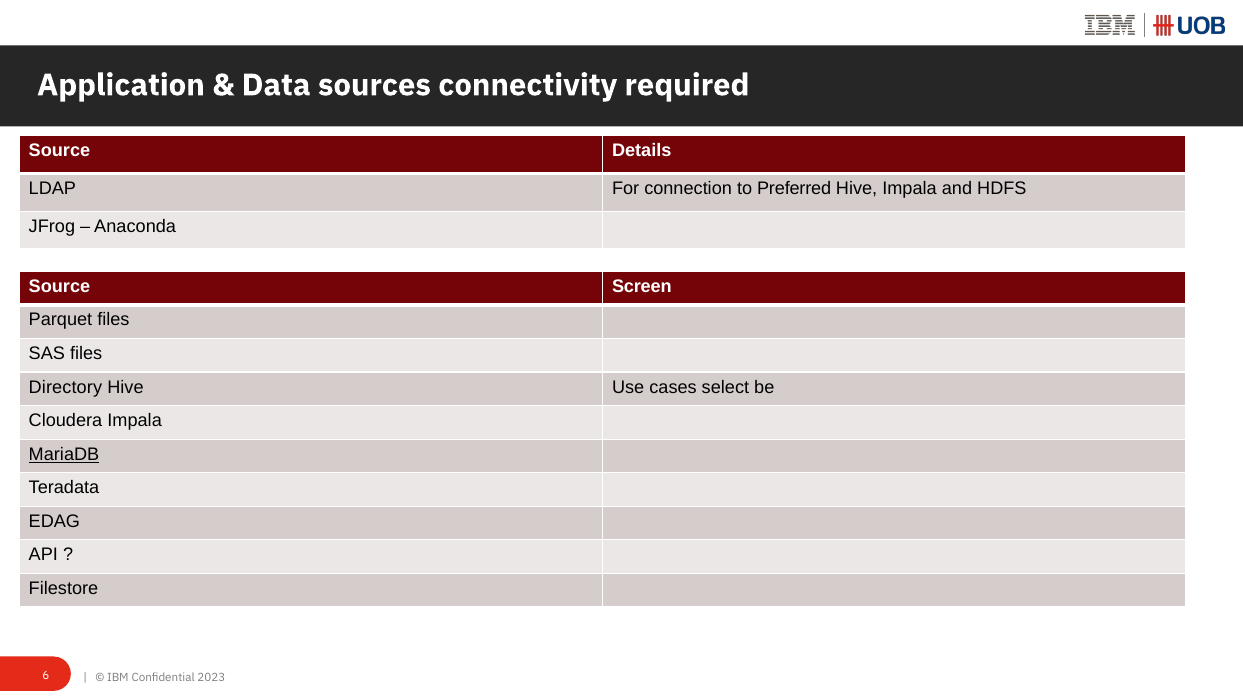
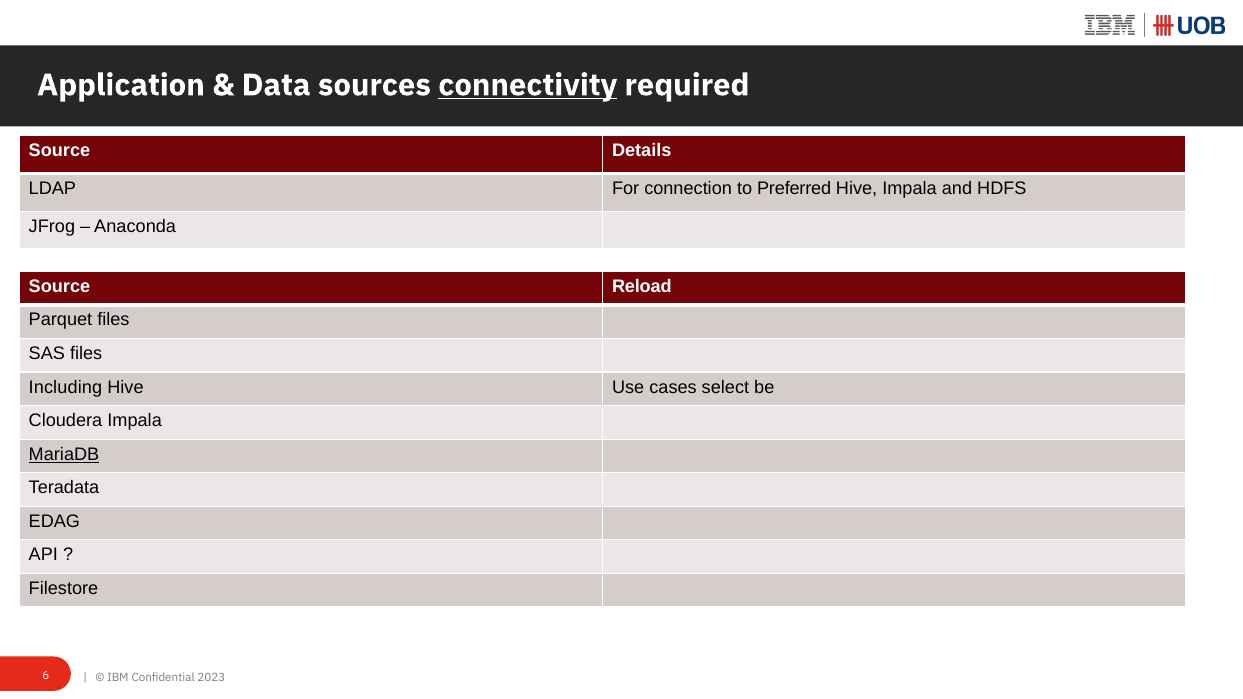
connectivity underline: none -> present
Screen: Screen -> Reload
Directory: Directory -> Including
